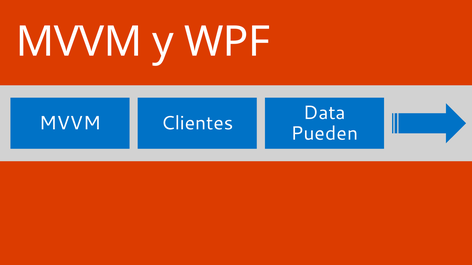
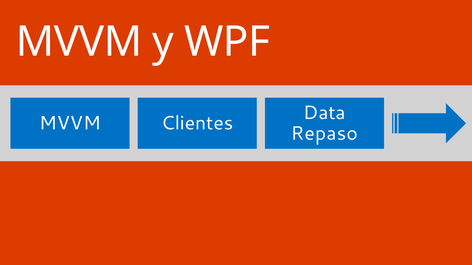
Pueden: Pueden -> Repaso
